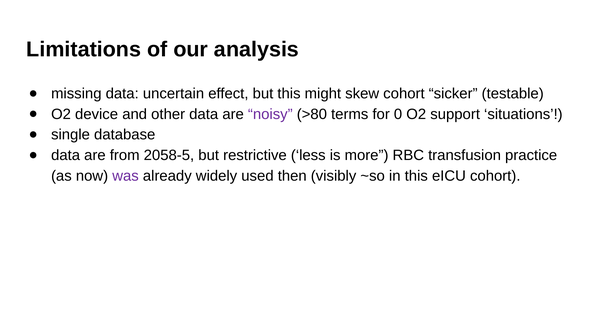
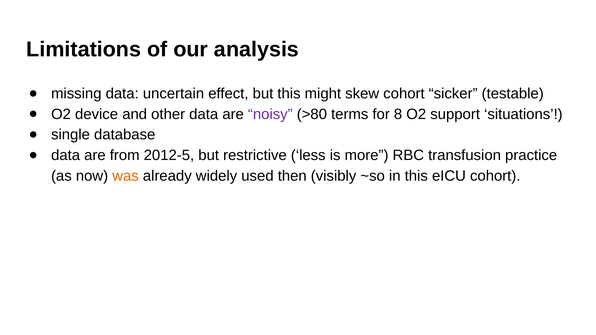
0: 0 -> 8
2058-5: 2058-5 -> 2012-5
was colour: purple -> orange
